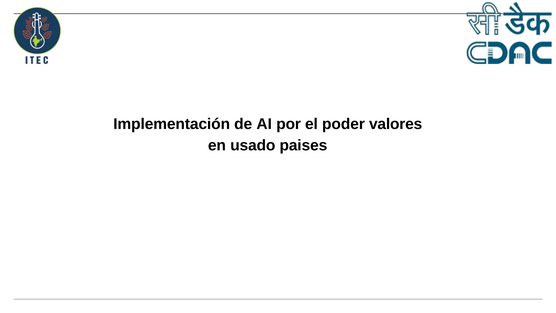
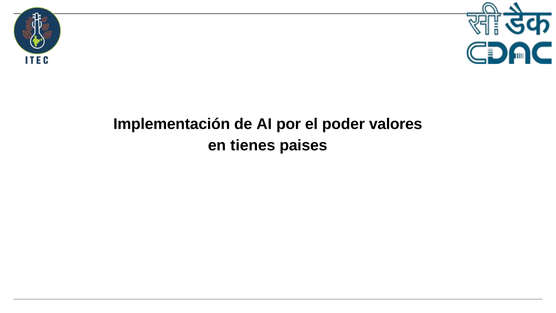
usado: usado -> tienes
